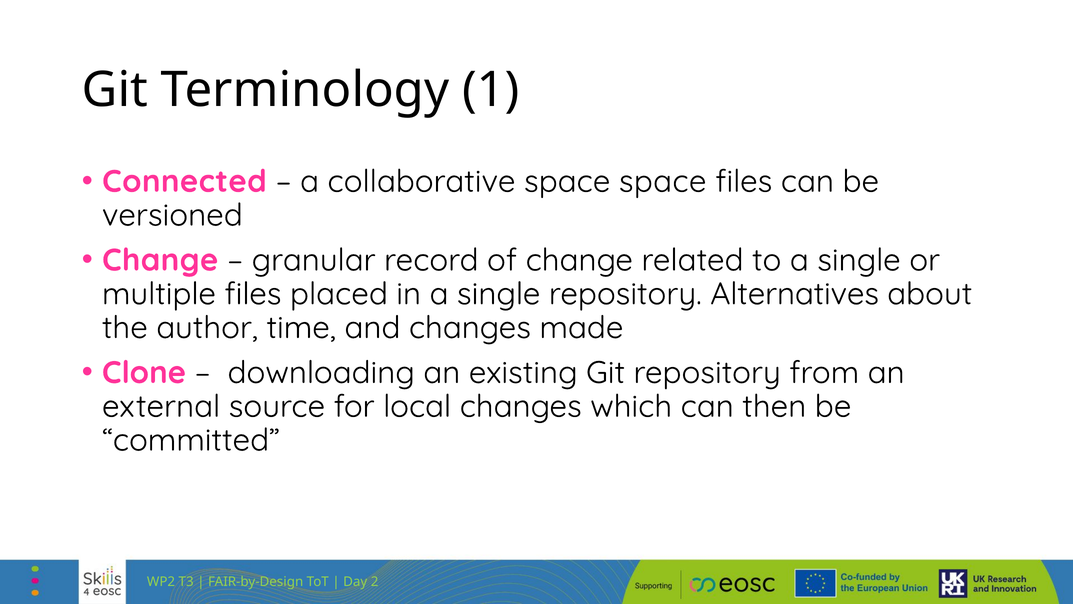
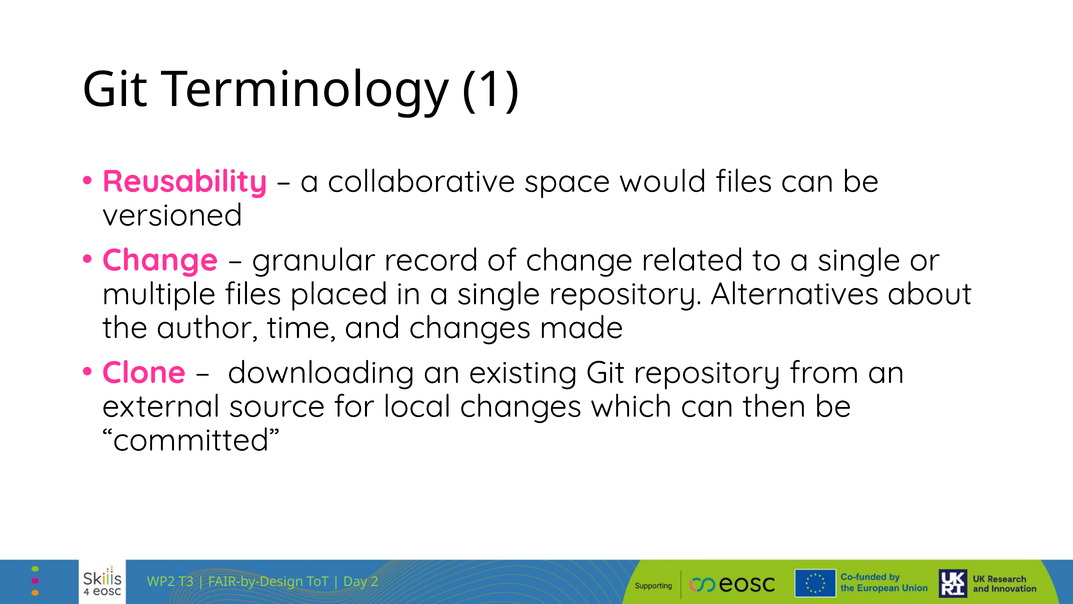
Connected: Connected -> Reusability
space space: space -> would
